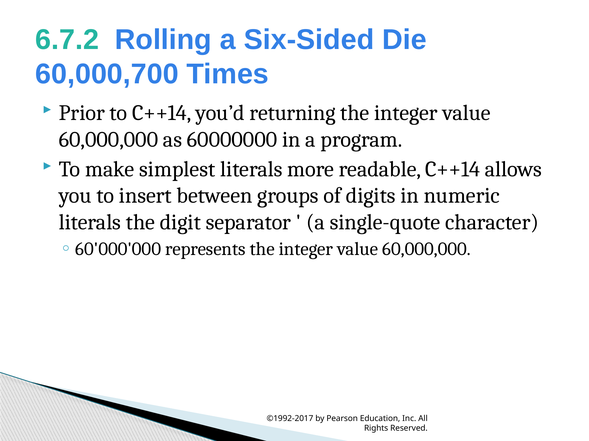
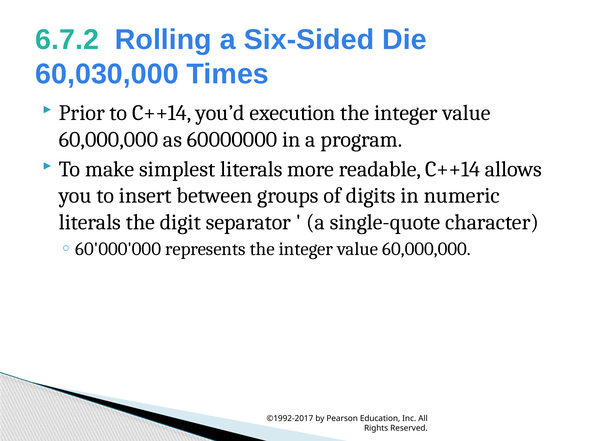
60,000,700: 60,000,700 -> 60,030,000
returning: returning -> execution
